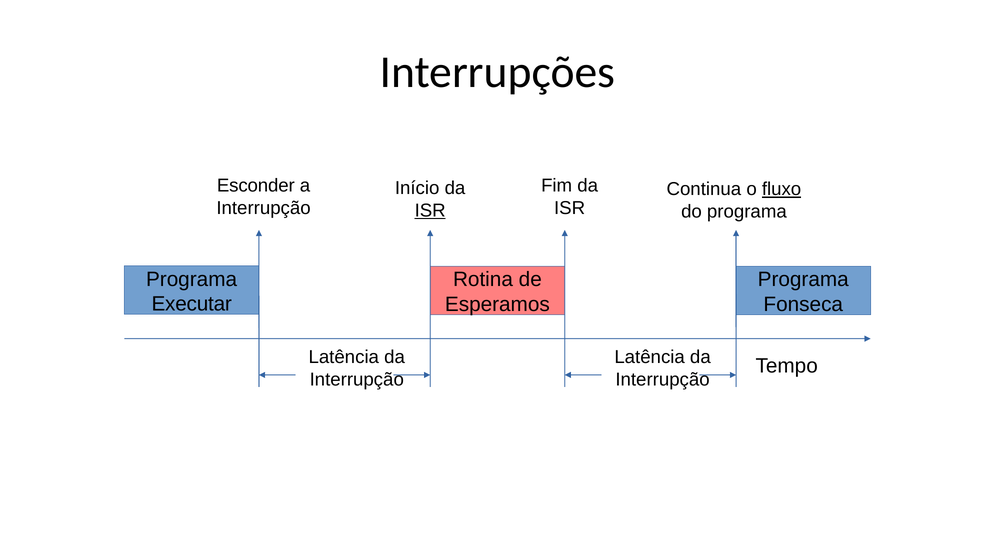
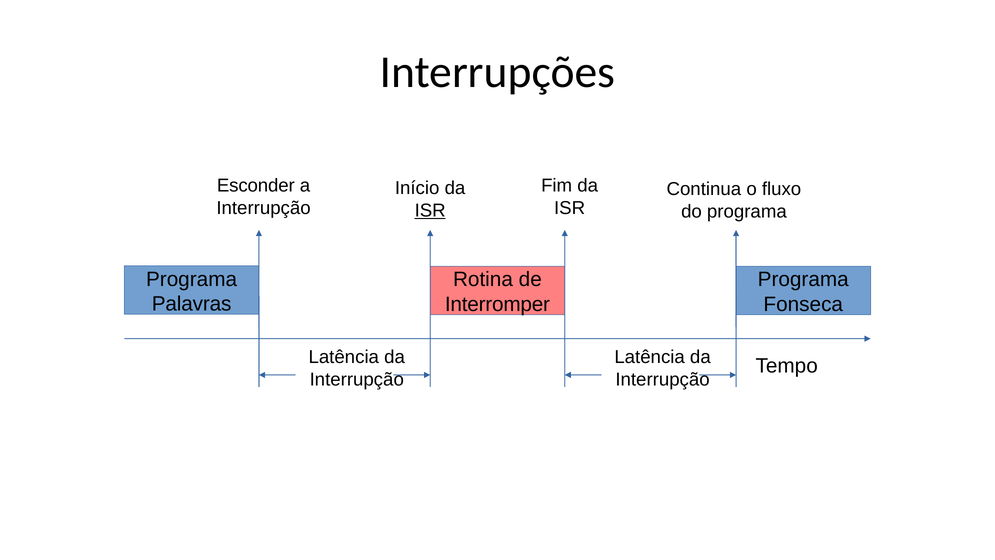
fluxo underline: present -> none
Executar: Executar -> Palavras
Esperamos: Esperamos -> Interromper
